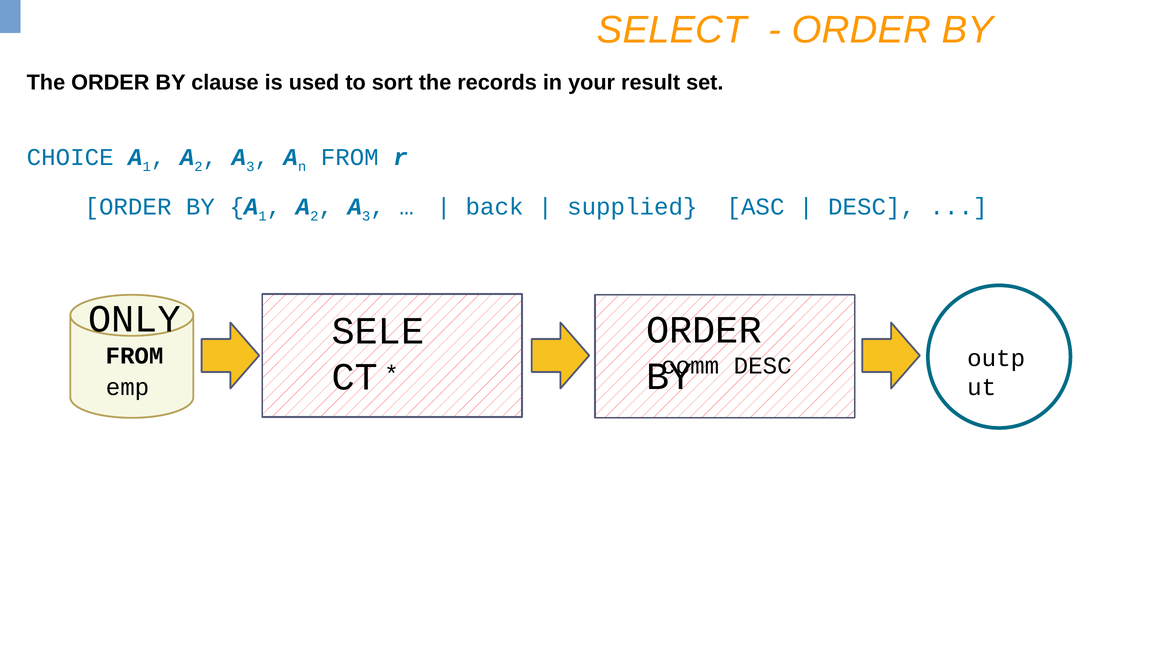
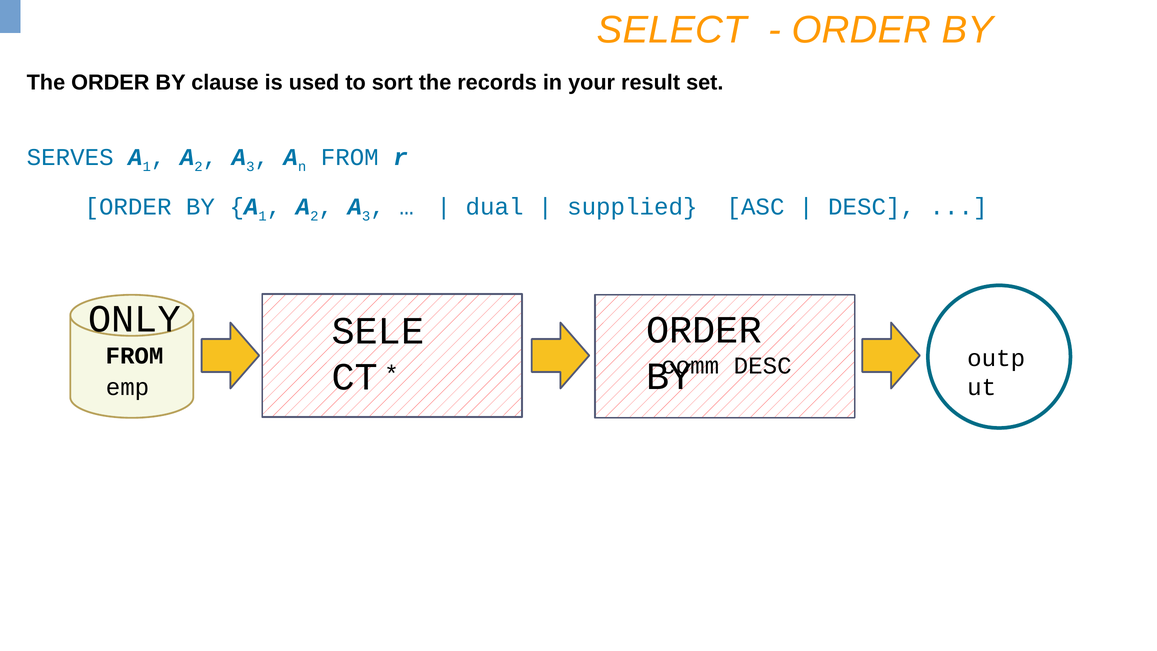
CHOICE: CHOICE -> SERVES
back: back -> dual
